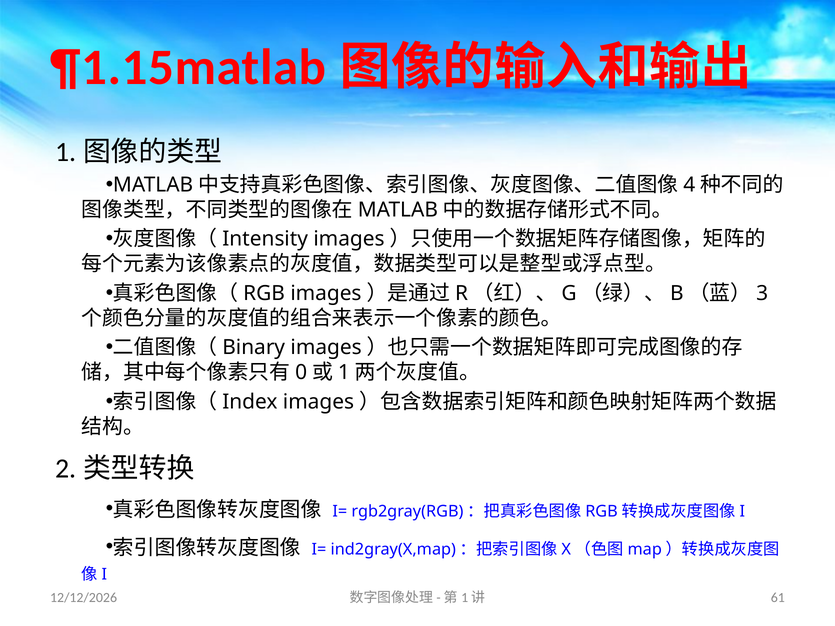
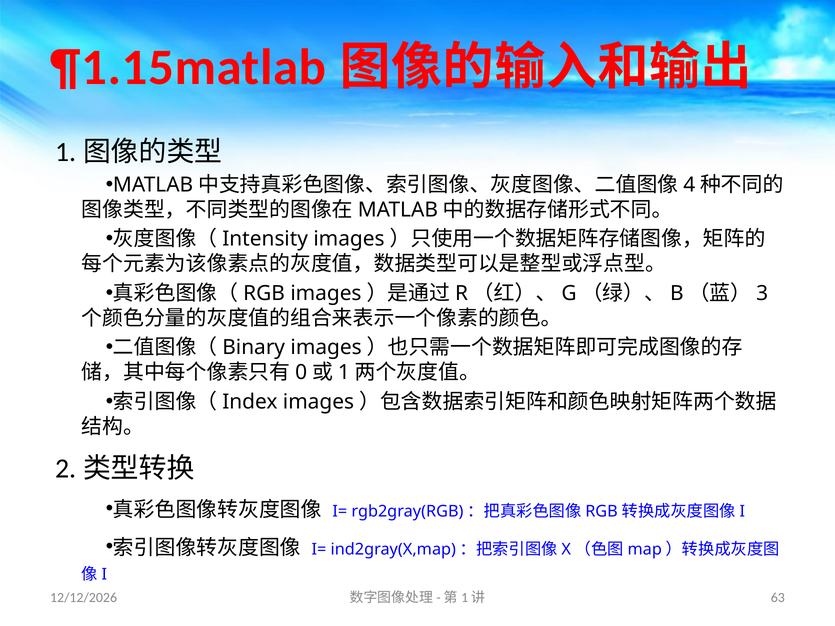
61: 61 -> 63
